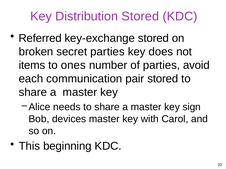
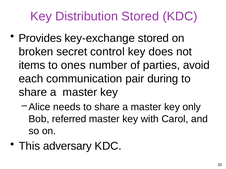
Referred: Referred -> Provides
secret parties: parties -> control
pair stored: stored -> during
sign: sign -> only
devices: devices -> referred
beginning: beginning -> adversary
